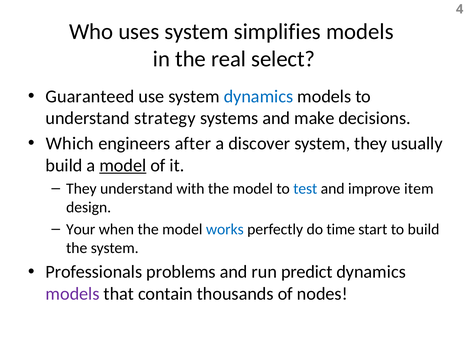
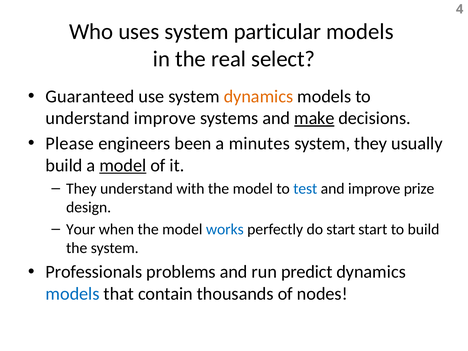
simplifies: simplifies -> particular
dynamics at (258, 96) colour: blue -> orange
understand strategy: strategy -> improve
make underline: none -> present
Which: Which -> Please
after: after -> been
discover: discover -> minutes
item: item -> prize
do time: time -> start
models at (73, 294) colour: purple -> blue
